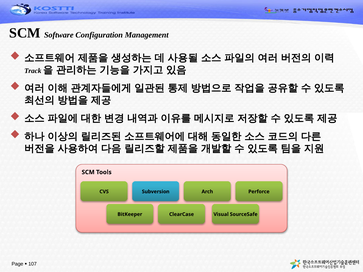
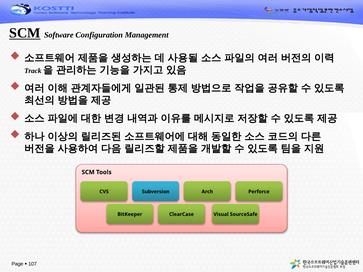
SCM at (25, 33) underline: none -> present
